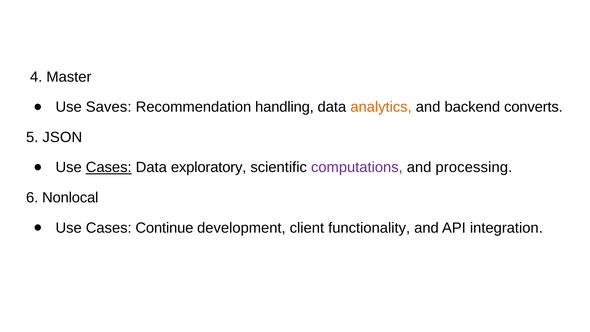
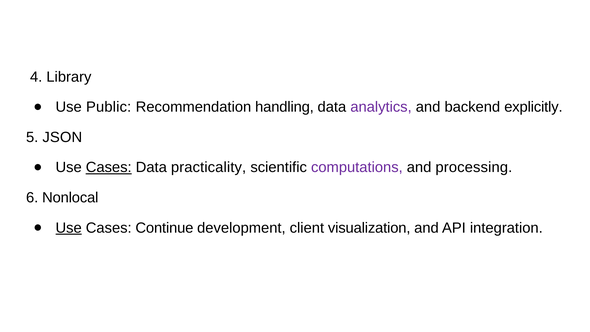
Master: Master -> Library
Saves: Saves -> Public
analytics colour: orange -> purple
converts: converts -> explicitly
exploratory: exploratory -> practicality
Use at (69, 228) underline: none -> present
functionality: functionality -> visualization
